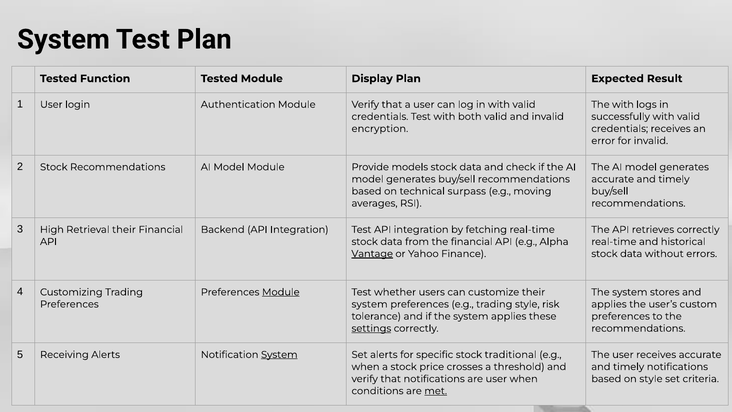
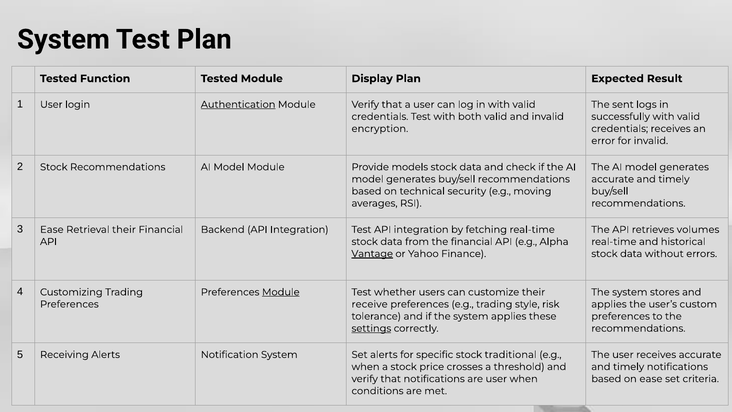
Authentication underline: none -> present
The with: with -> sent
surpass: surpass -> security
3 High: High -> Ease
retrieves correctly: correctly -> volumes
system at (370, 304): system -> receive
System at (279, 354) underline: present -> none
on style: style -> ease
met underline: present -> none
